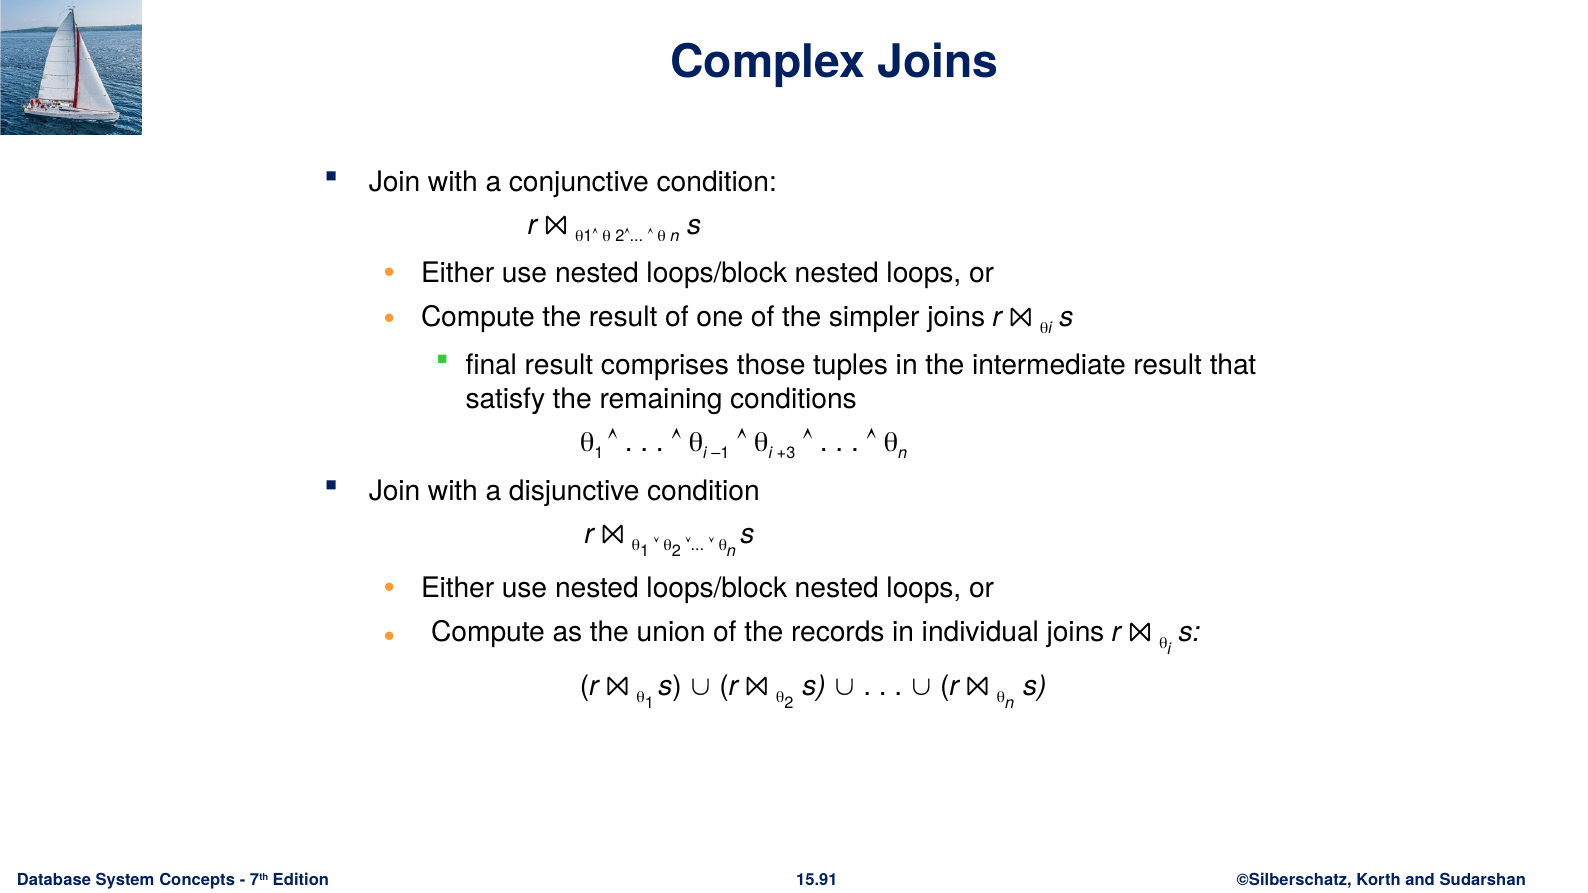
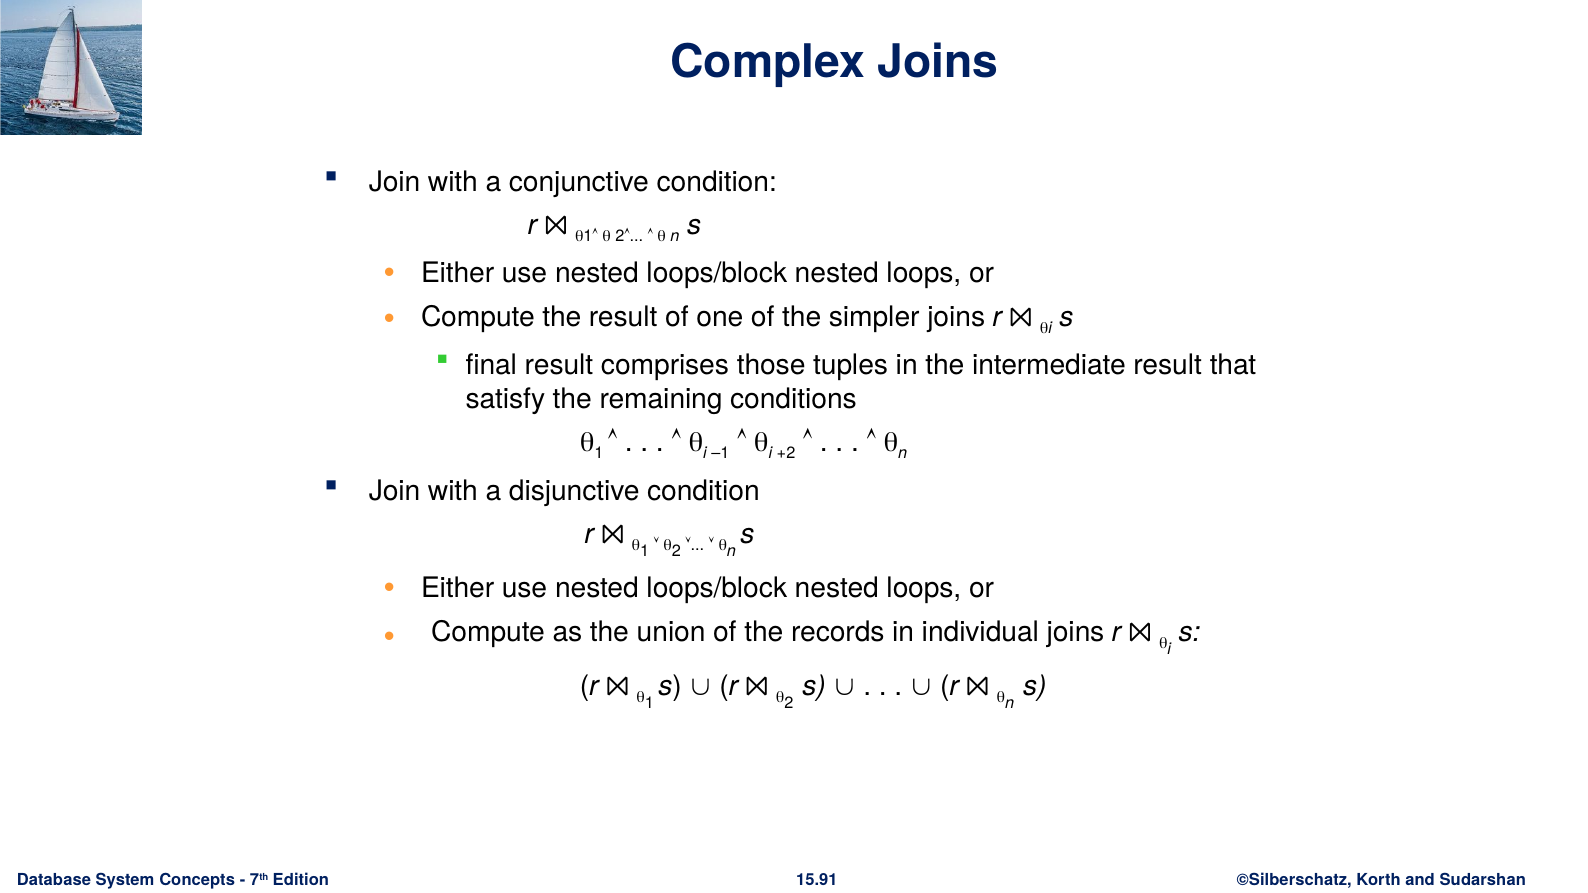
+3: +3 -> +2
